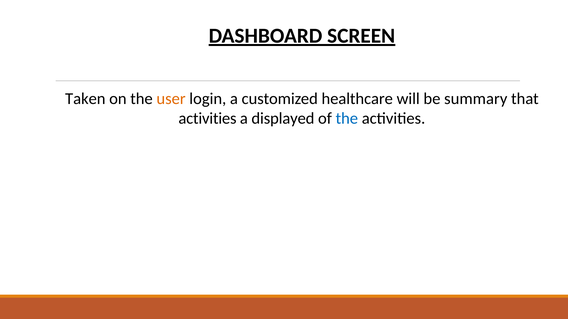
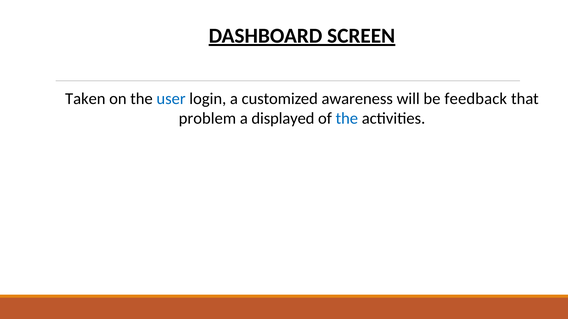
user colour: orange -> blue
healthcare: healthcare -> awareness
summary: summary -> feedback
activities at (208, 119): activities -> problem
